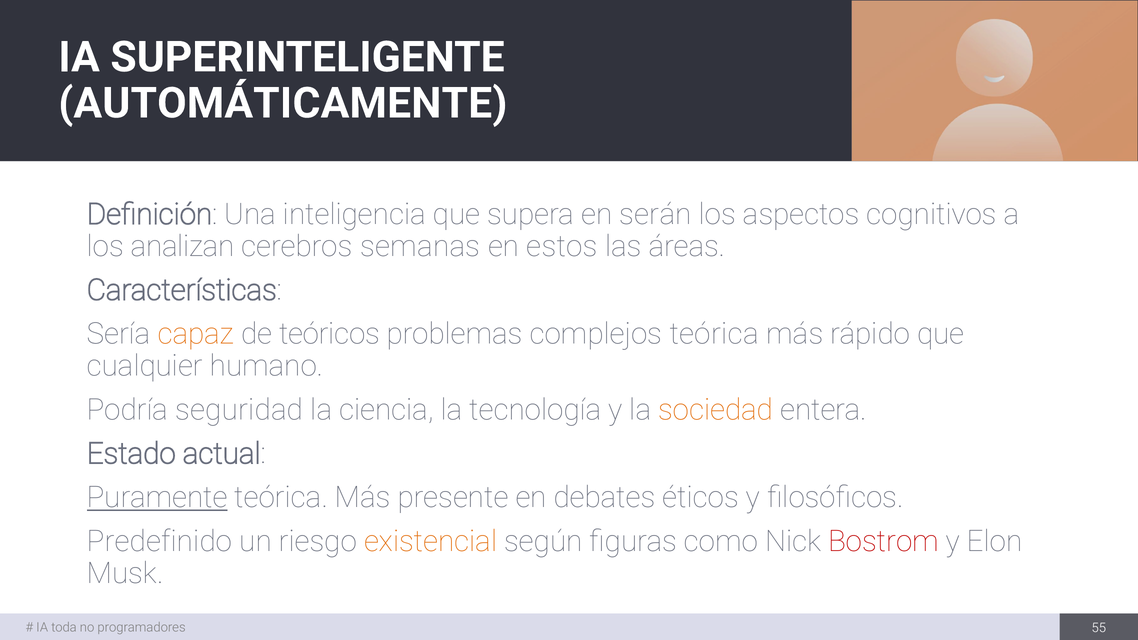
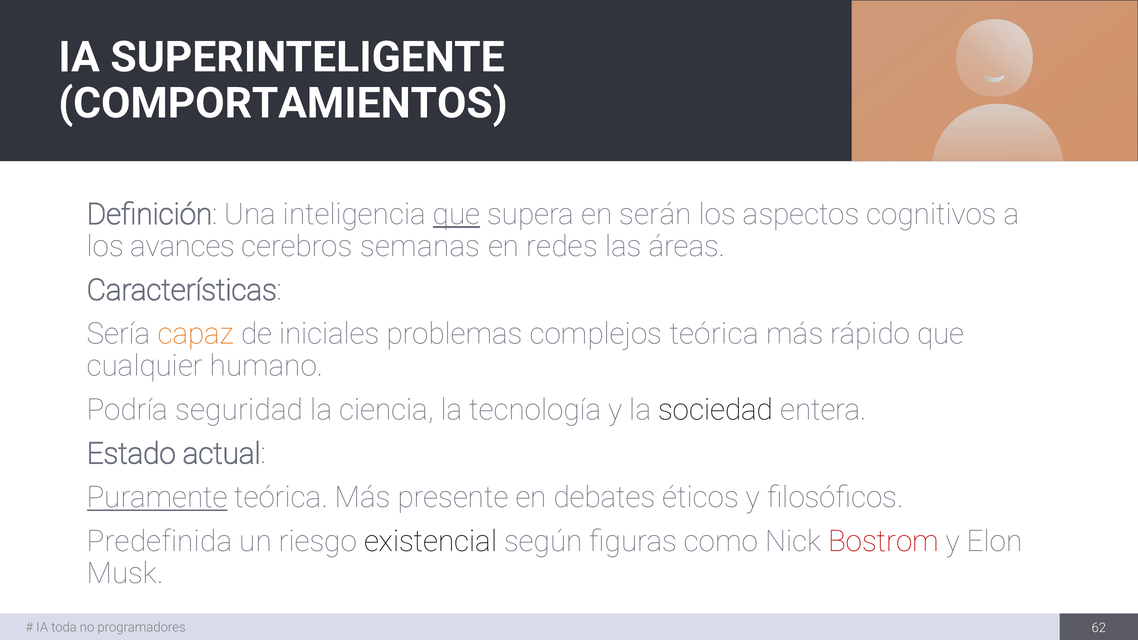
AUTOMÁTICAMENTE: AUTOMÁTICAMENTE -> COMPORTAMIENTOS
que at (456, 214) underline: none -> present
analizan: analizan -> avances
estos: estos -> redes
teóricos: teóricos -> iniciales
sociedad colour: orange -> black
Predefinido: Predefinido -> Predefinida
existencial colour: orange -> black
55: 55 -> 62
